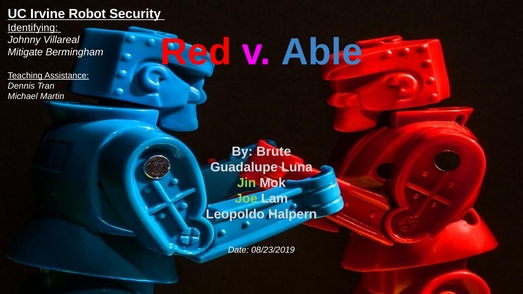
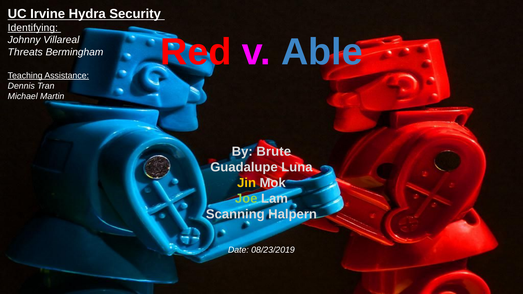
Robot: Robot -> Hydra
Mitigate: Mitigate -> Threats
Jin colour: light green -> yellow
Leopoldo: Leopoldo -> Scanning
